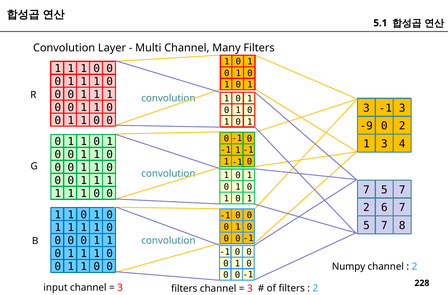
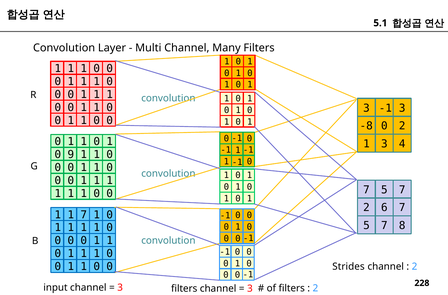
-9: -9 -> -8
0 at (71, 154): 0 -> 9
0 at (84, 214): 0 -> 7
Numpy: Numpy -> Strides
